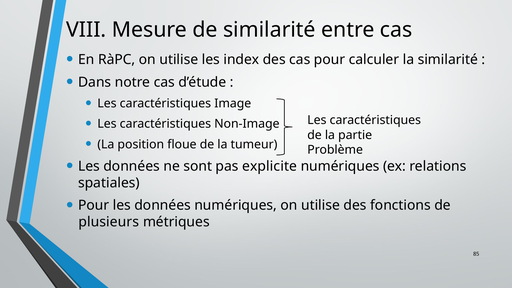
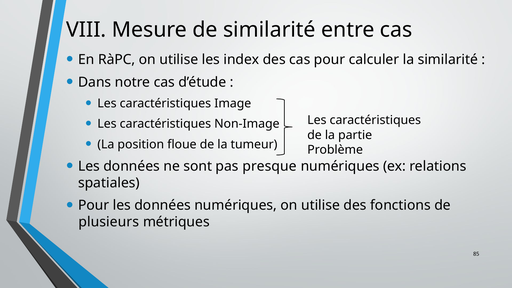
explicite: explicite -> presque
